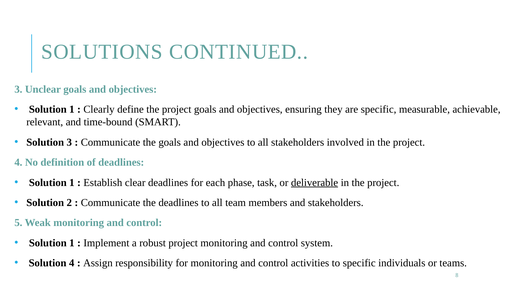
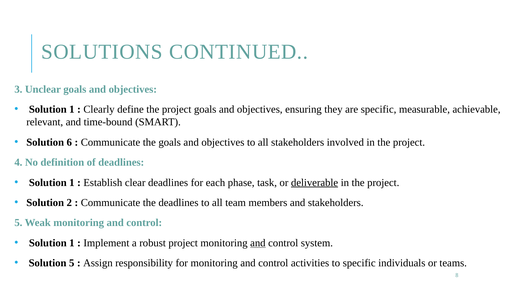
Solution 3: 3 -> 6
and at (258, 243) underline: none -> present
Solution 4: 4 -> 5
